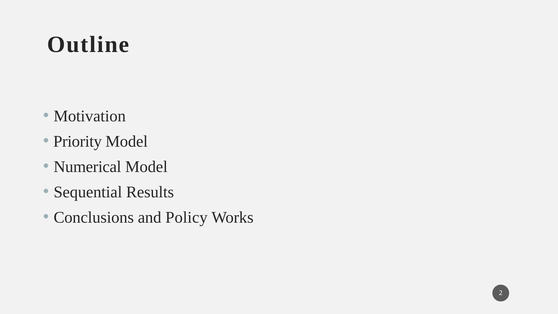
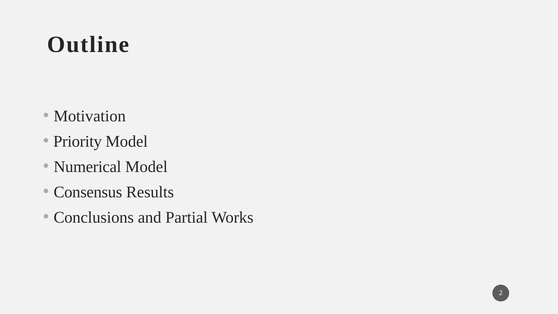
Sequential: Sequential -> Consensus
Policy: Policy -> Partial
